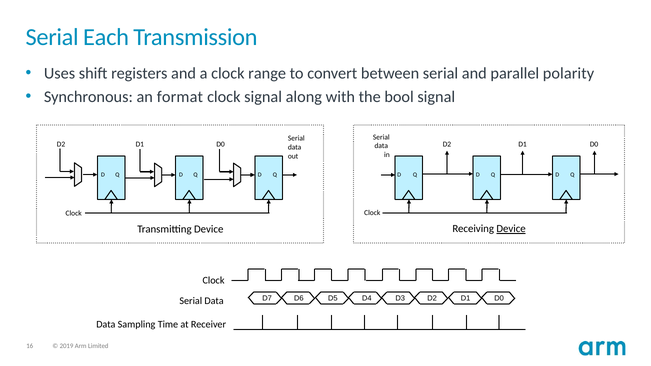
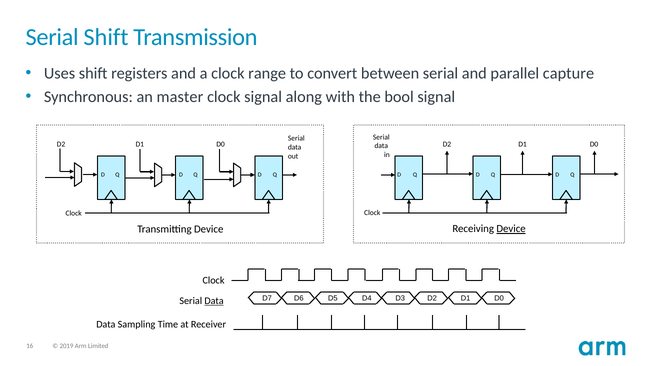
Serial Each: Each -> Shift
polarity: polarity -> capture
format: format -> master
Data at (214, 301) underline: none -> present
